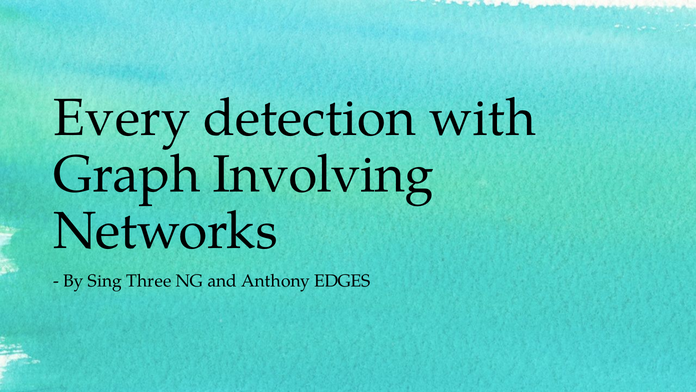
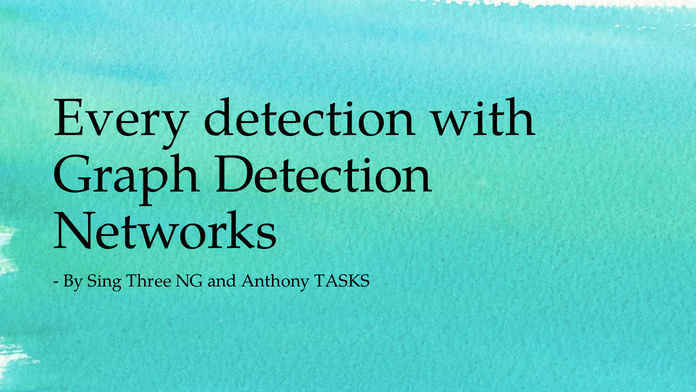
Graph Involving: Involving -> Detection
EDGES: EDGES -> TASKS
